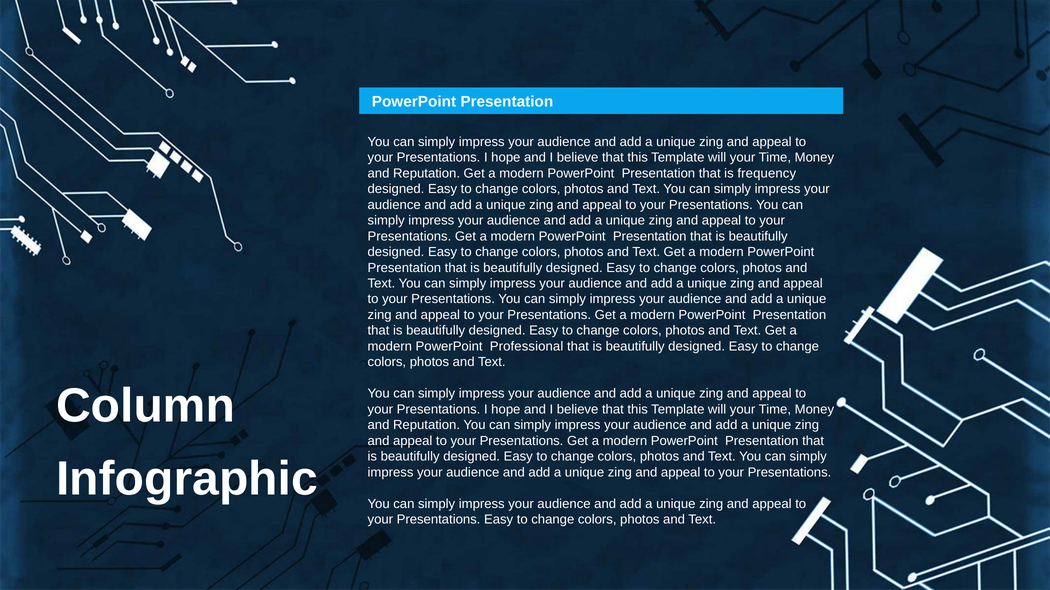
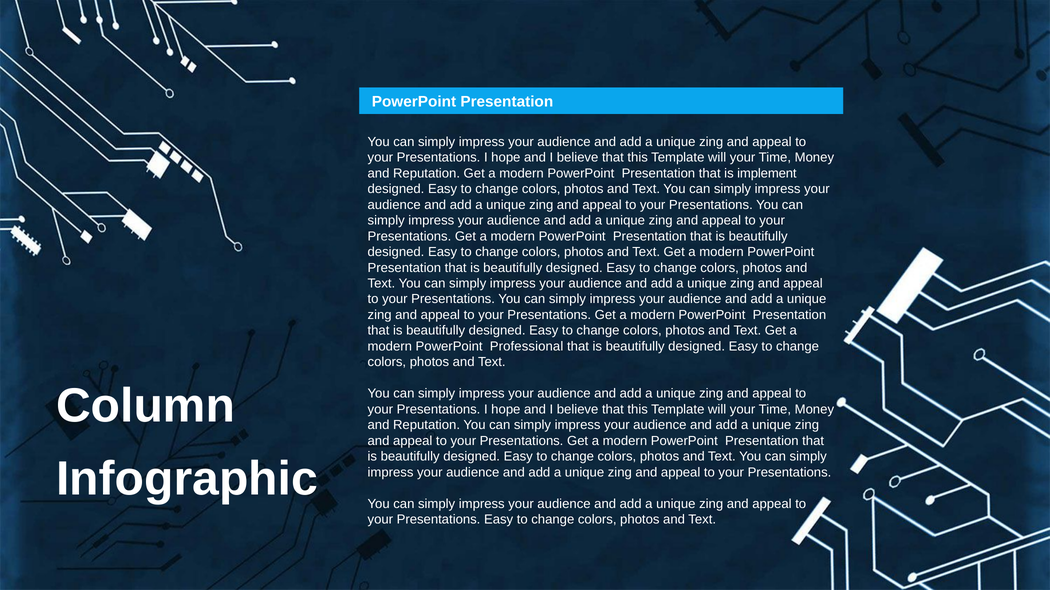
frequency: frequency -> implement
